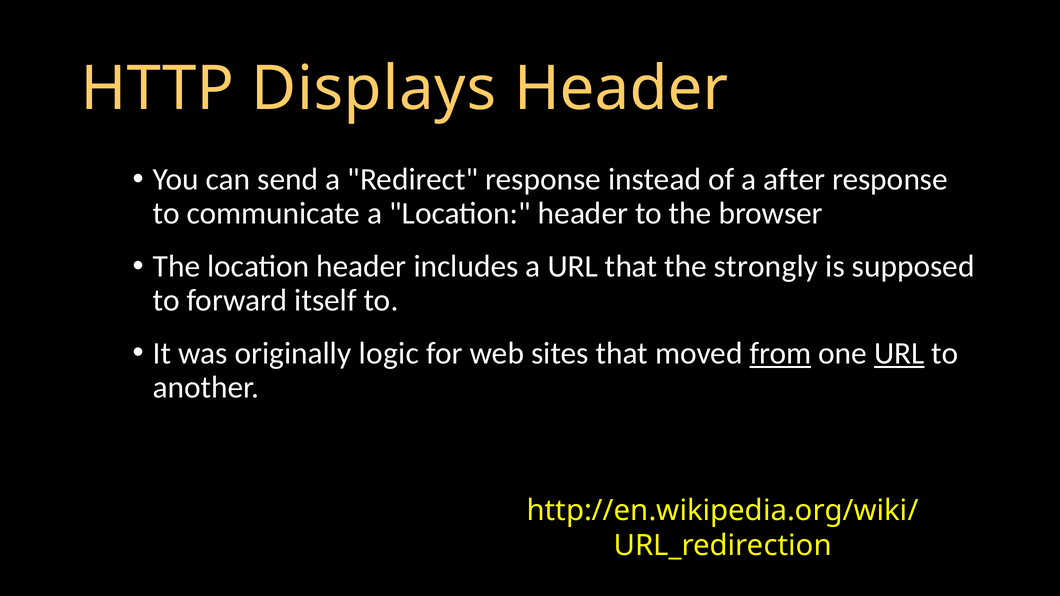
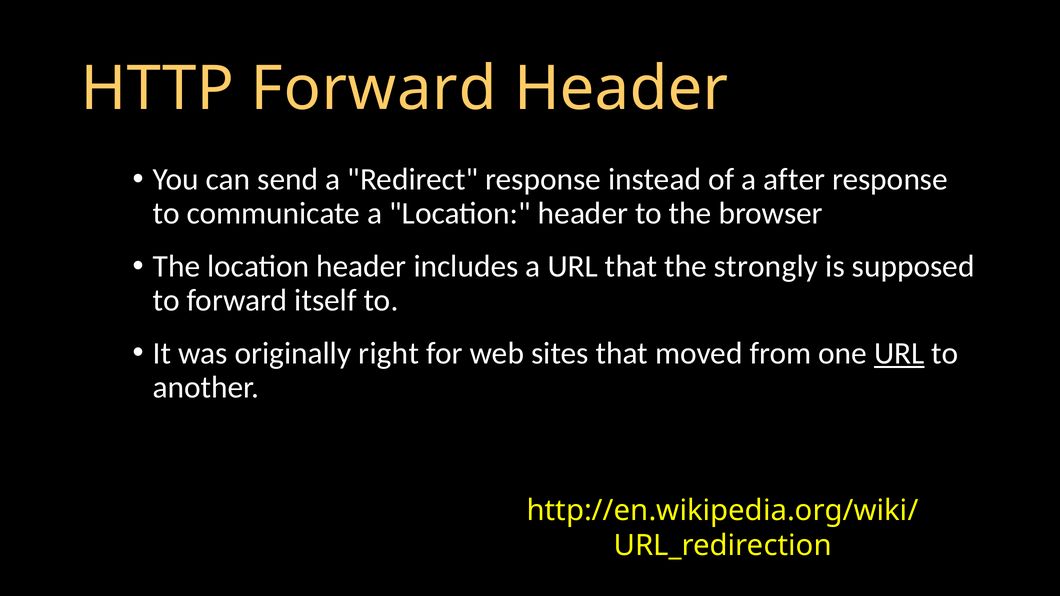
HTTP Displays: Displays -> Forward
logic: logic -> right
from underline: present -> none
